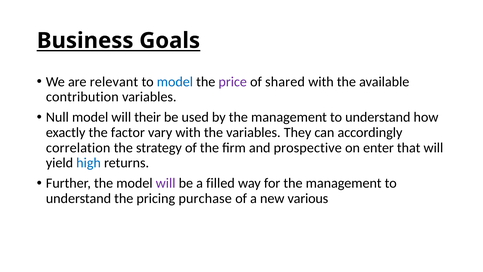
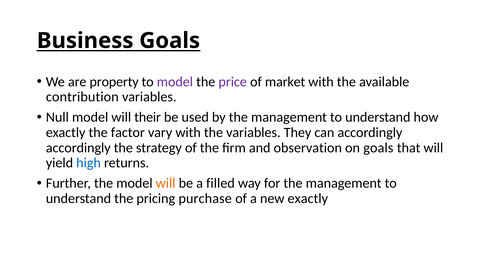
relevant: relevant -> property
model at (175, 82) colour: blue -> purple
shared: shared -> market
correlation at (78, 148): correlation -> accordingly
prospective: prospective -> observation
on enter: enter -> goals
will at (166, 183) colour: purple -> orange
new various: various -> exactly
